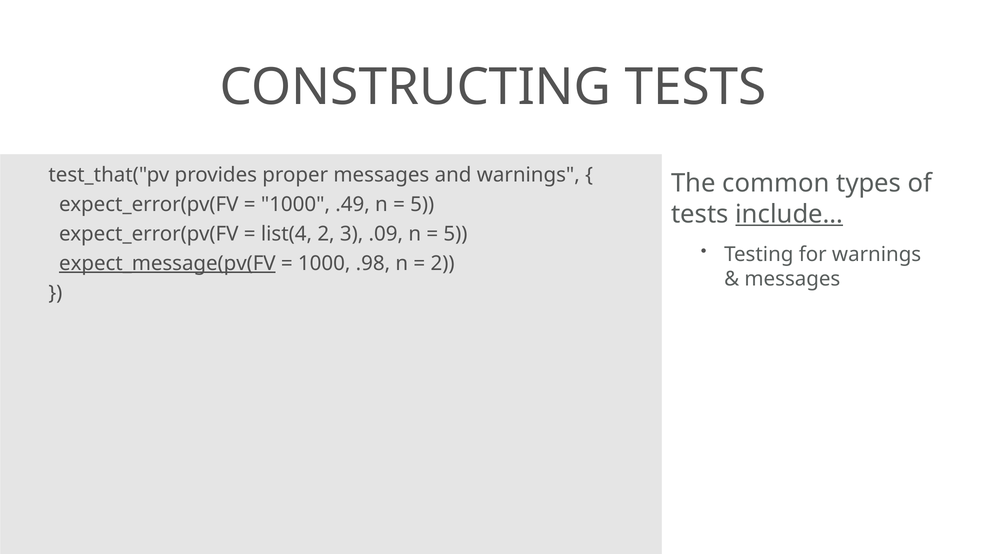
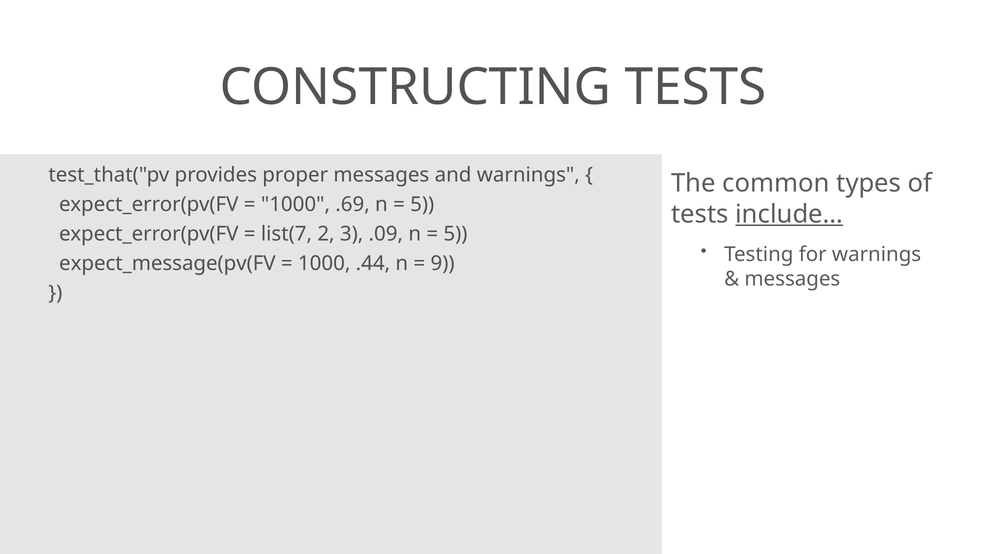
.49: .49 -> .69
list(4: list(4 -> list(7
expect_message(pv(FV underline: present -> none
.98: .98 -> .44
2 at (443, 264): 2 -> 9
